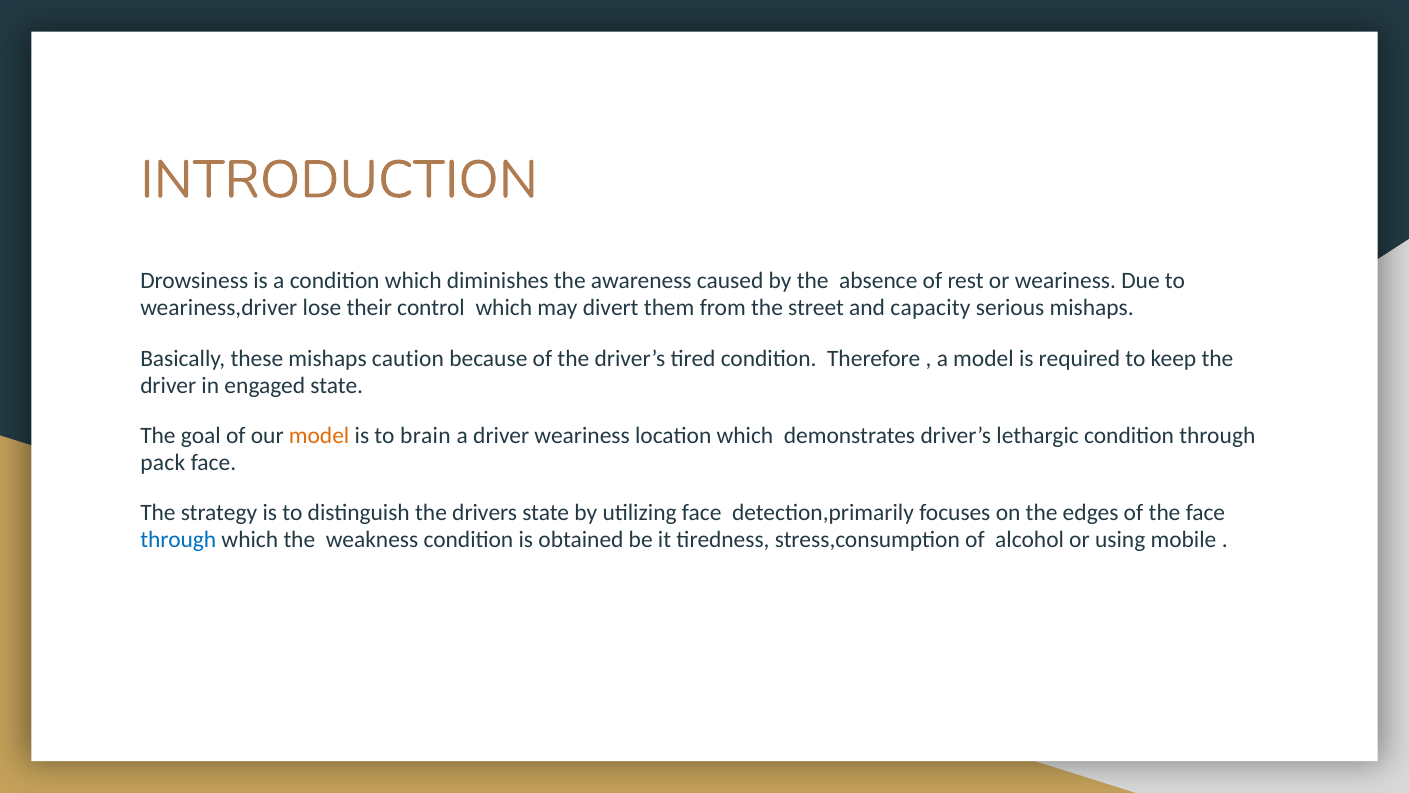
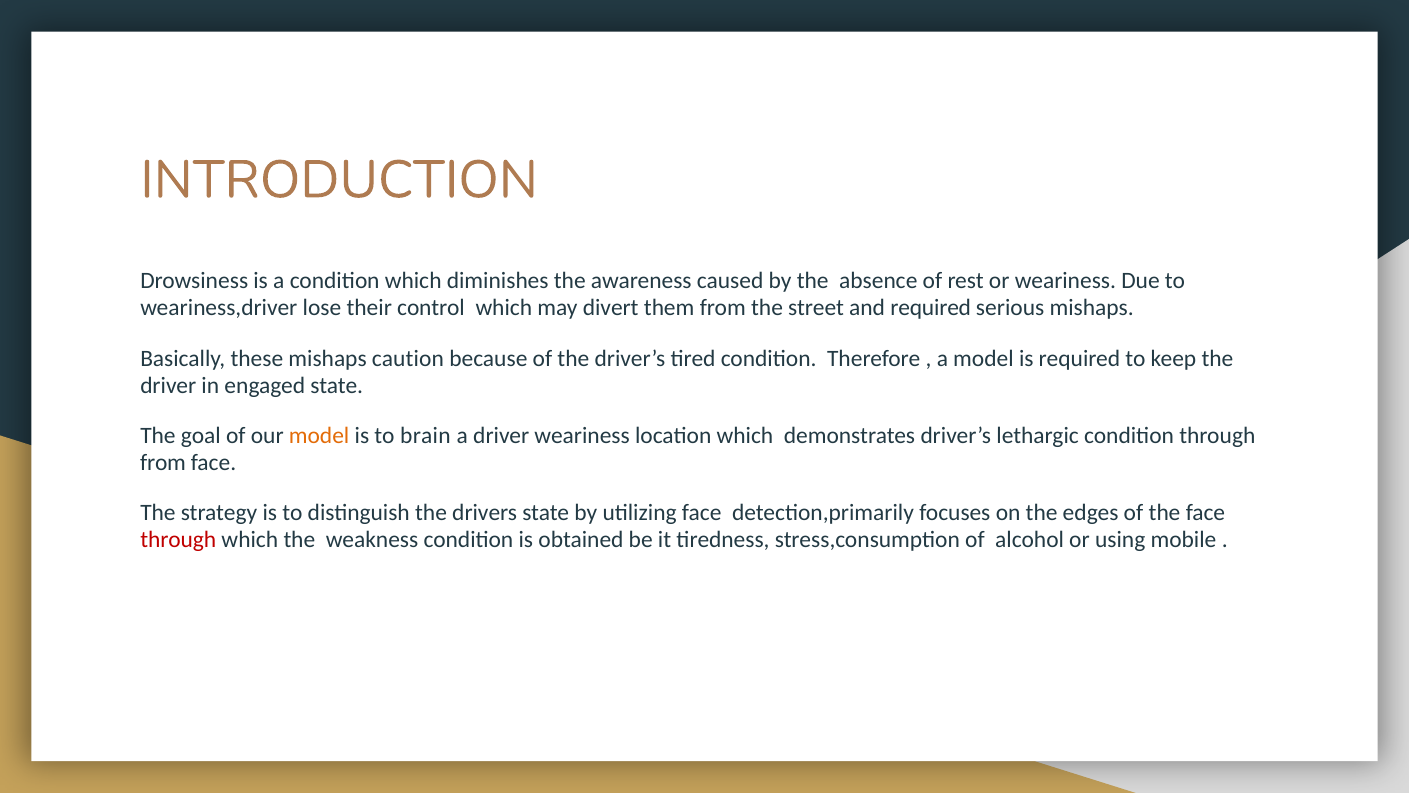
and capacity: capacity -> required
pack at (163, 462): pack -> from
through at (178, 540) colour: blue -> red
